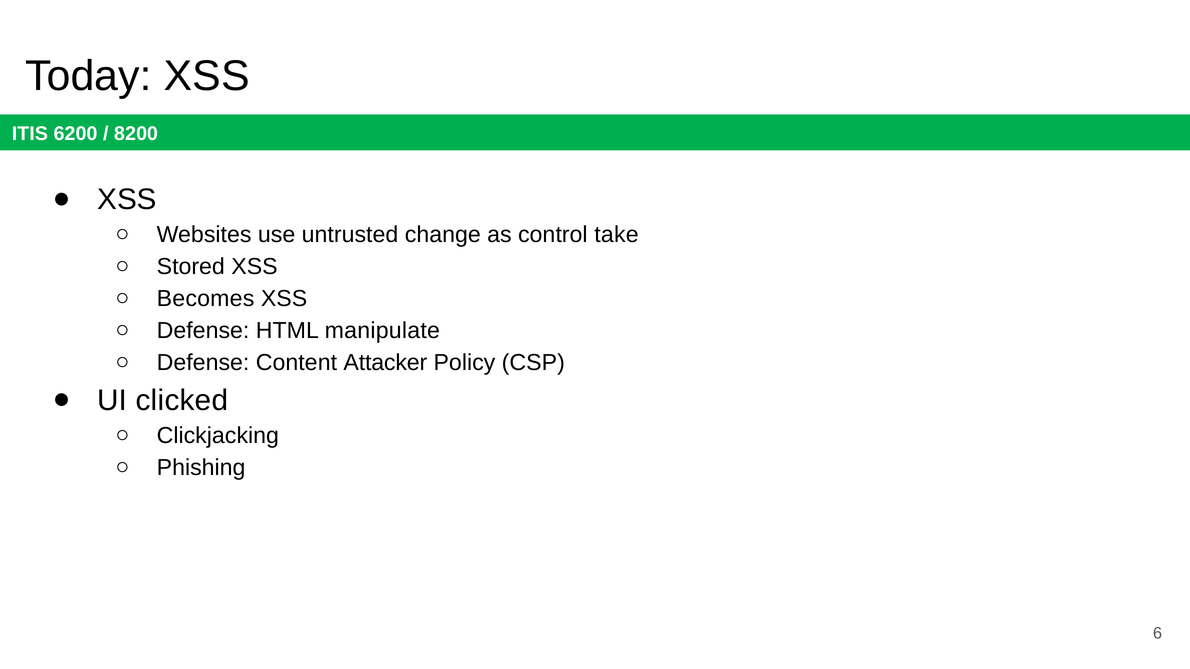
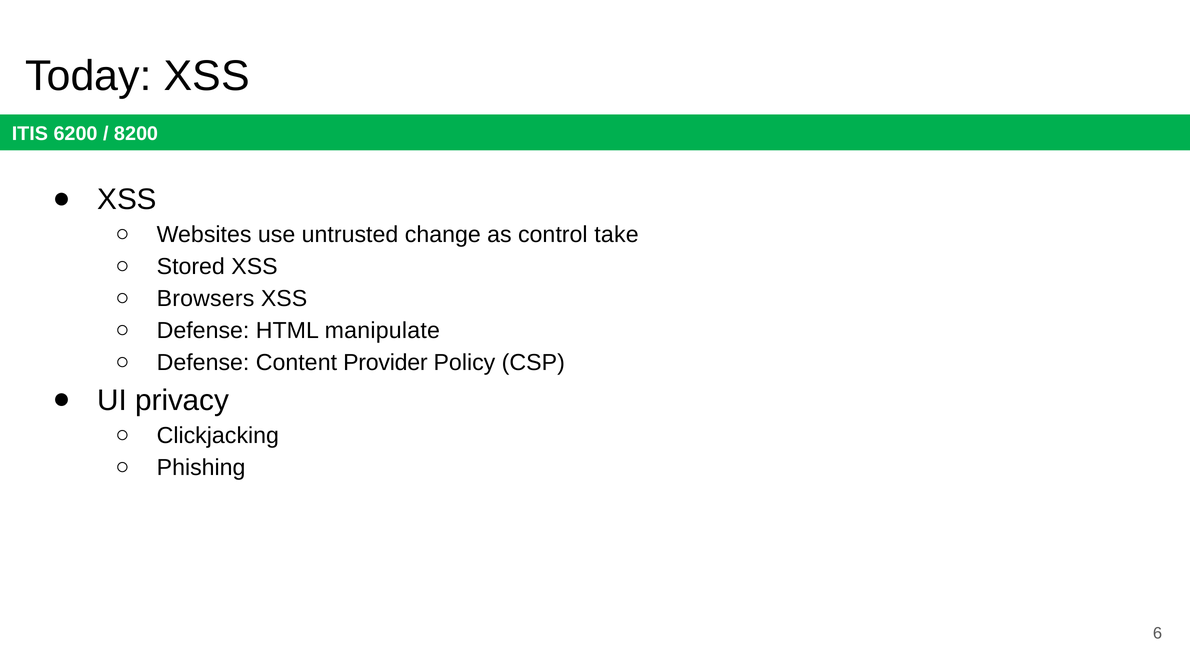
Becomes: Becomes -> Browsers
Attacker: Attacker -> Provider
clicked: clicked -> privacy
